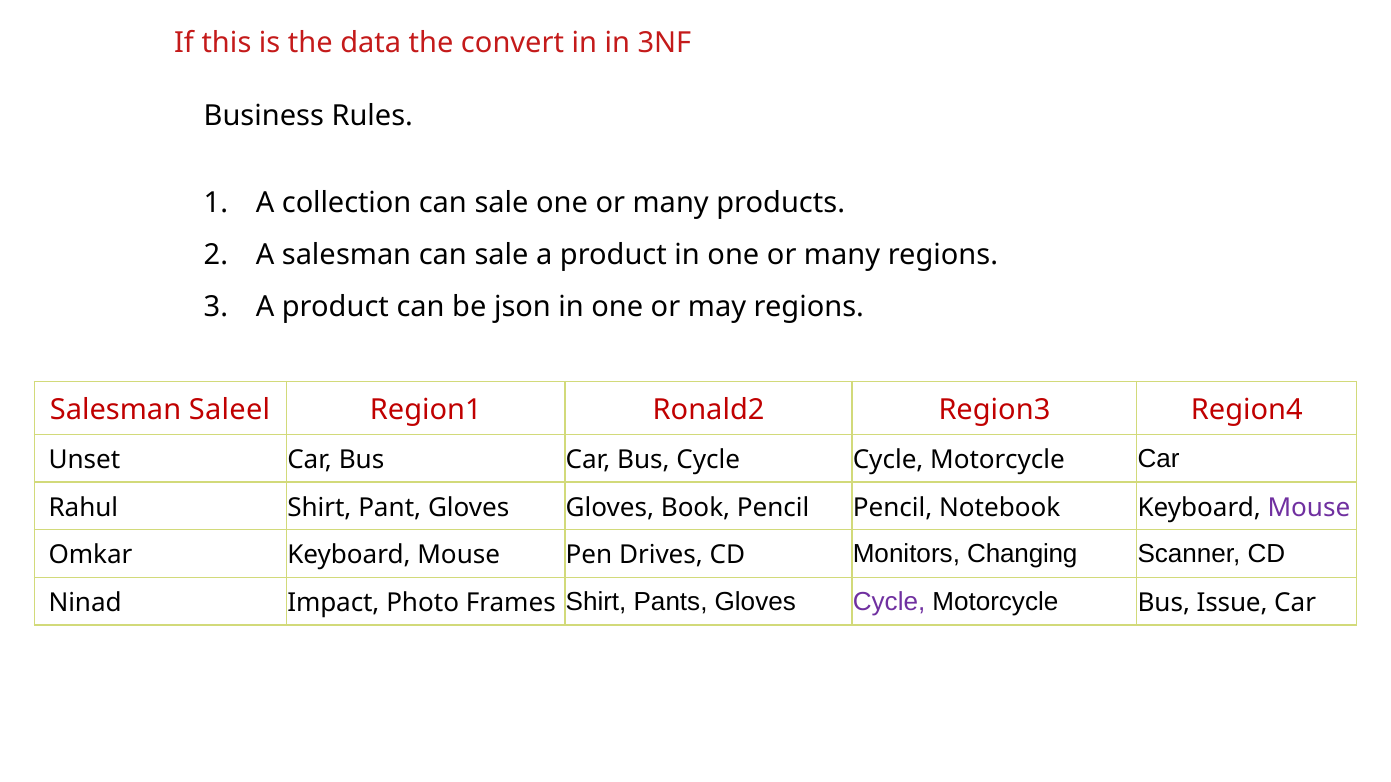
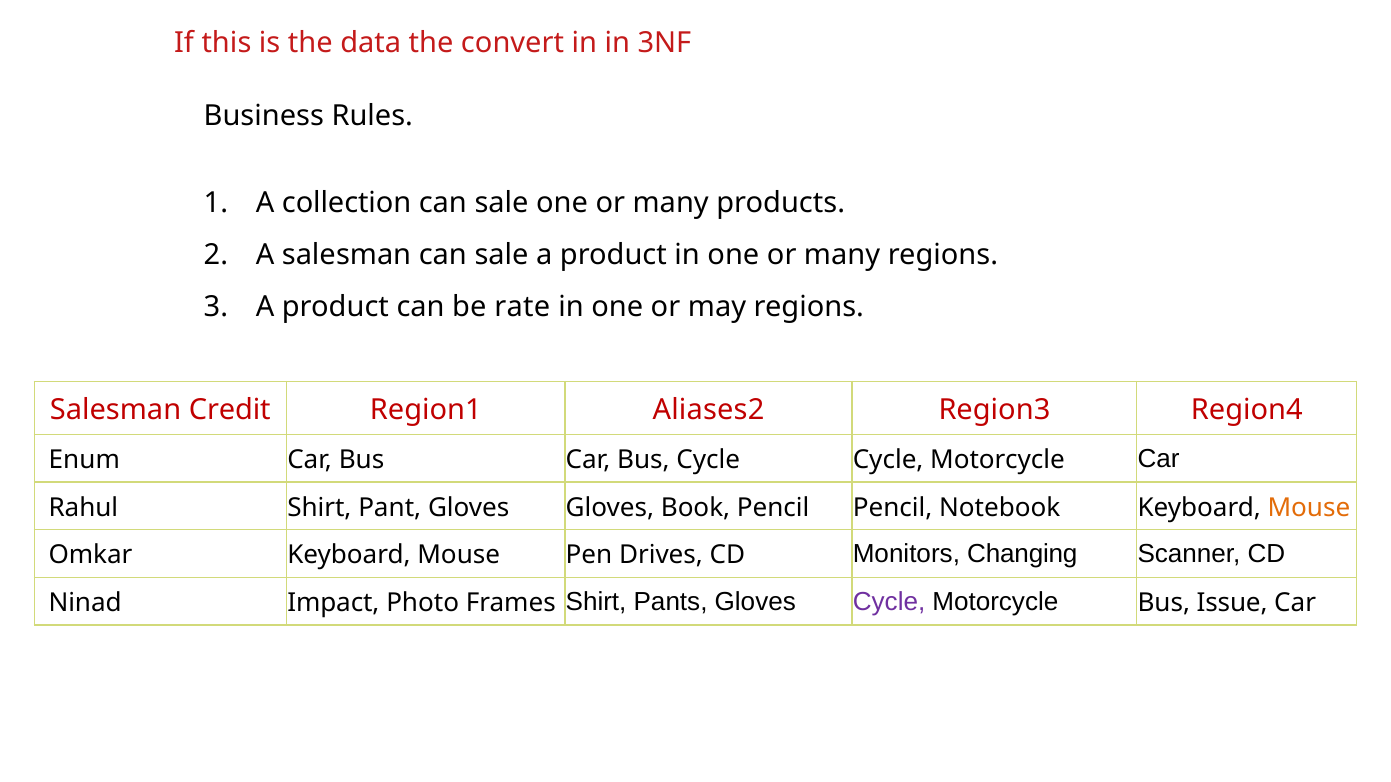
json: json -> rate
Saleel: Saleel -> Credit
Ronald2: Ronald2 -> Aliases2
Unset: Unset -> Enum
Mouse at (1309, 508) colour: purple -> orange
